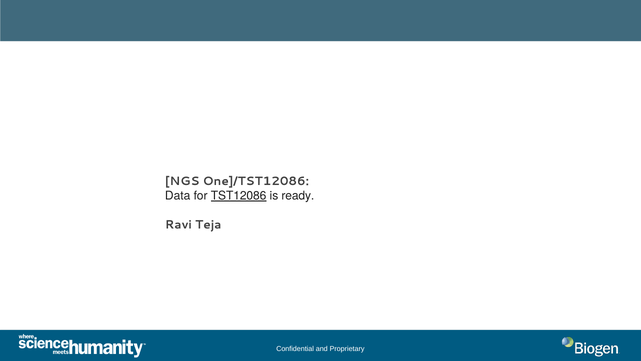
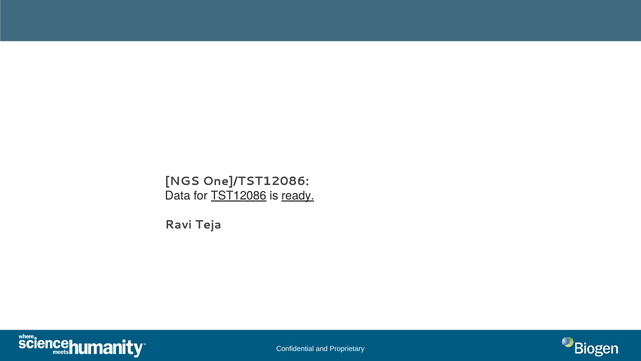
ready underline: none -> present
